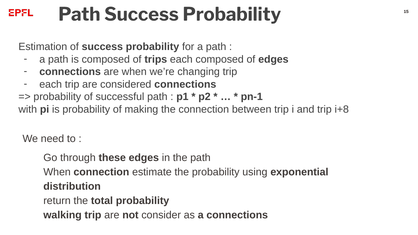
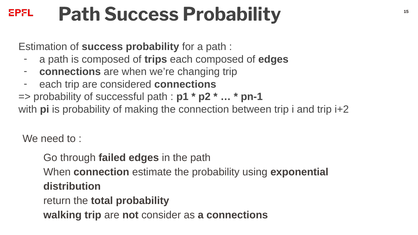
i+8: i+8 -> i+2
these: these -> failed
